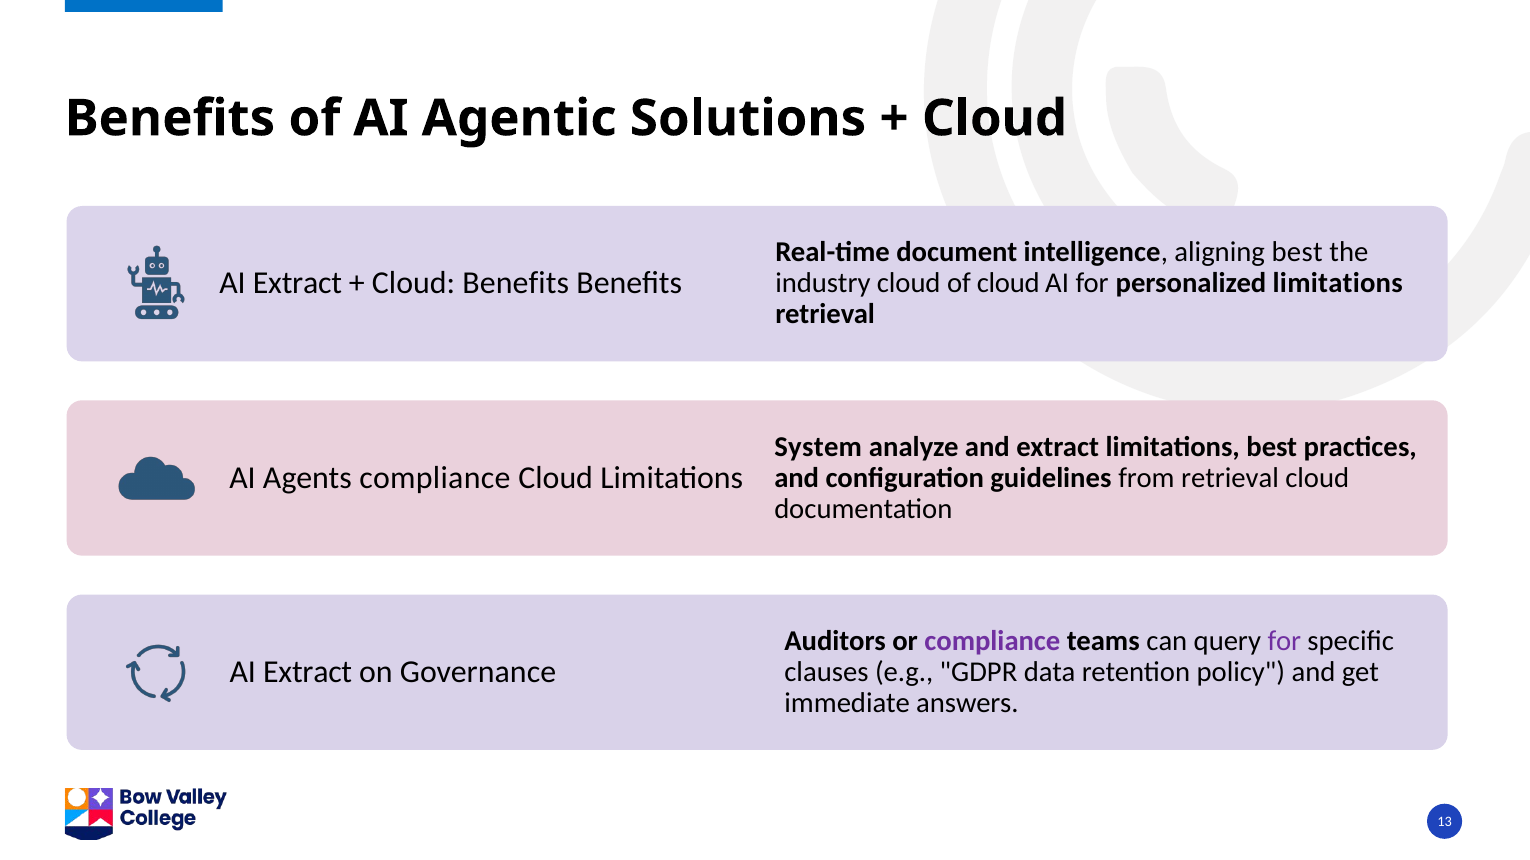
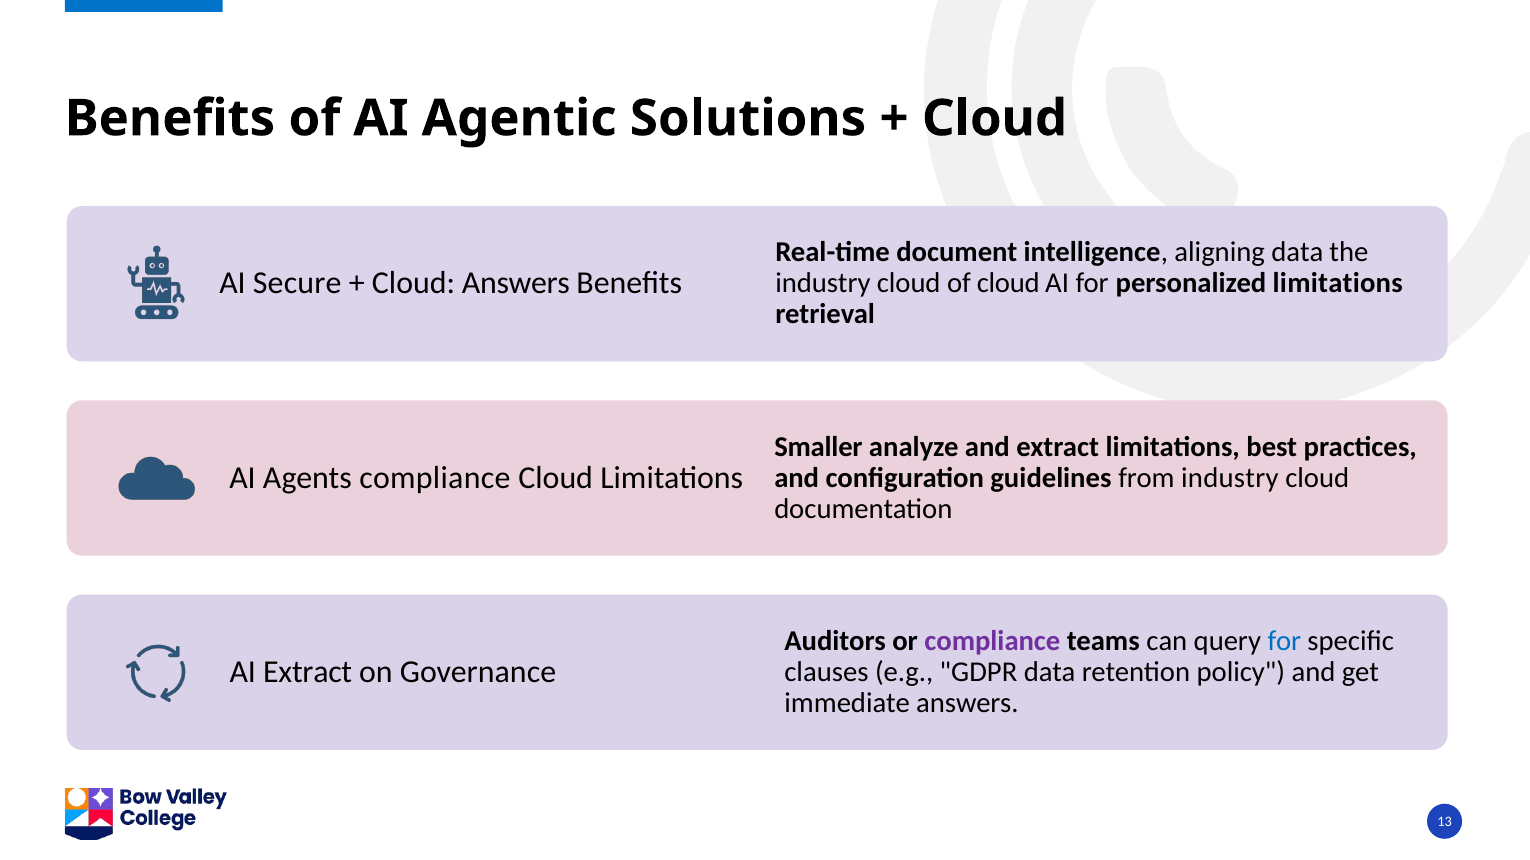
aligning best: best -> data
Extract at (297, 283): Extract -> Secure
Cloud Benefits: Benefits -> Answers
System: System -> Smaller
from retrieval: retrieval -> industry
for at (1284, 641) colour: purple -> blue
